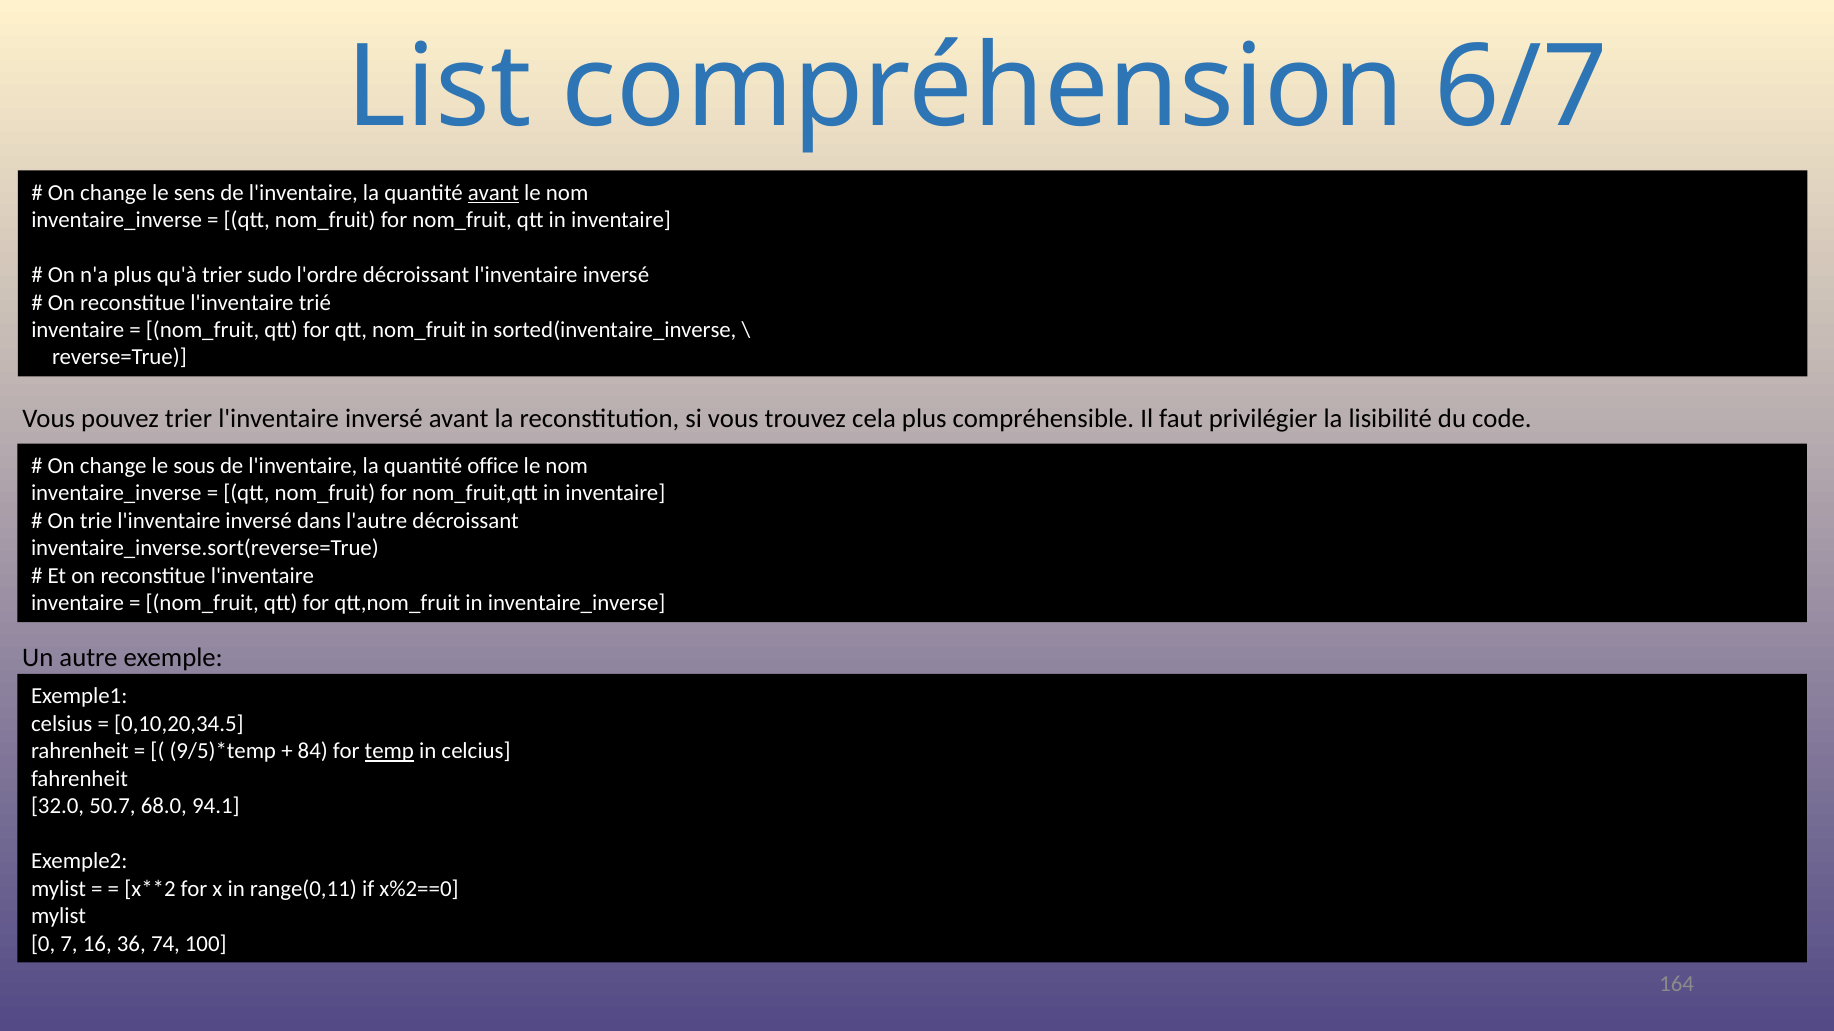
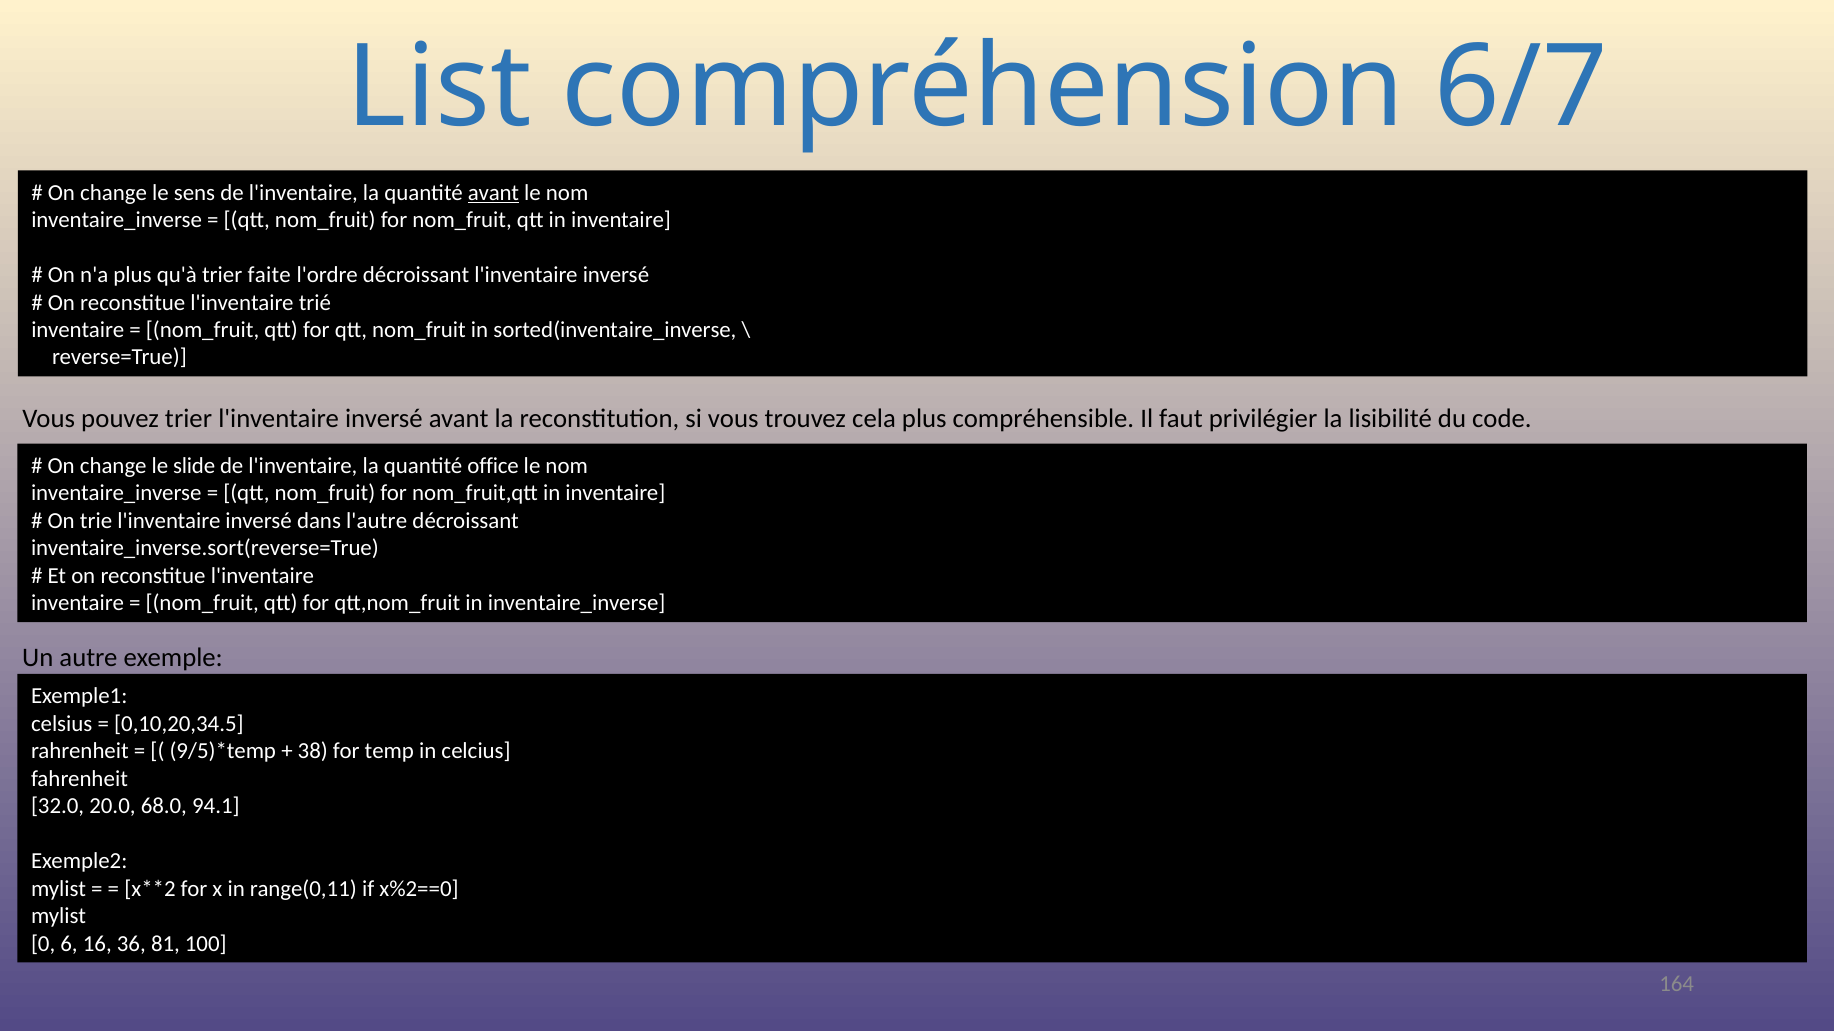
sudo: sudo -> faite
sous: sous -> slide
84: 84 -> 38
temp underline: present -> none
50.7: 50.7 -> 20.0
7: 7 -> 6
74: 74 -> 81
